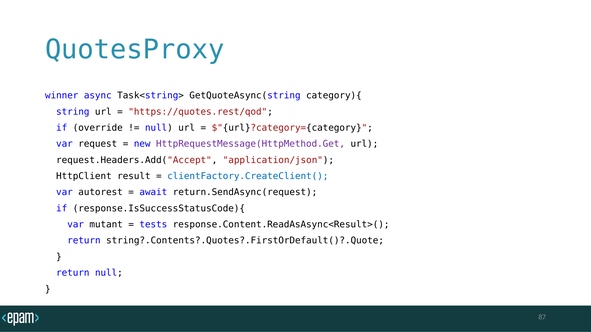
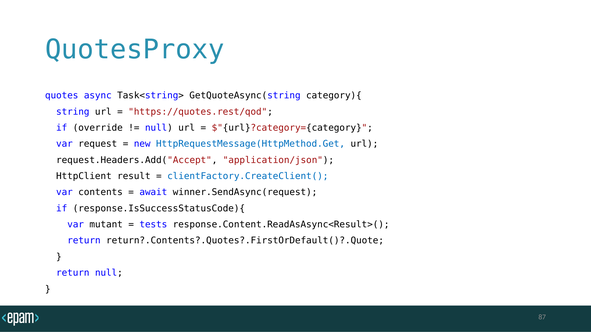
winner: winner -> quotes
HttpRequestMessage(HttpMethod.Get colour: purple -> blue
autorest: autorest -> contents
return.SendAsync(request: return.SendAsync(request -> winner.SendAsync(request
string?.Contents?.Quotes?.FirstOrDefault()?.Quote: string?.Contents?.Quotes?.FirstOrDefault()?.Quote -> return?.Contents?.Quotes?.FirstOrDefault()?.Quote
